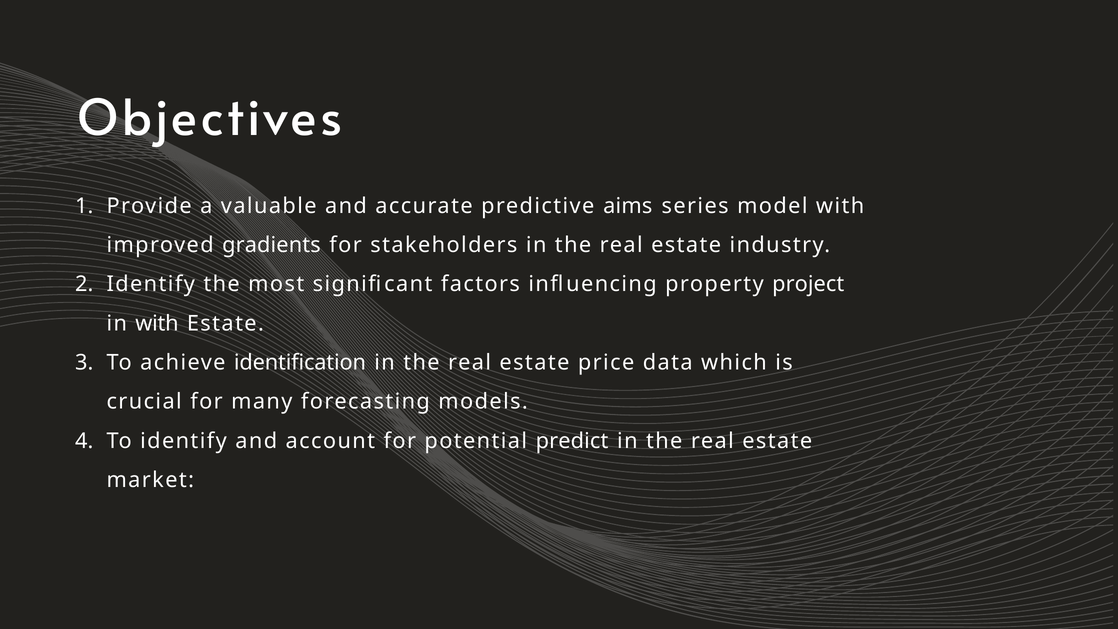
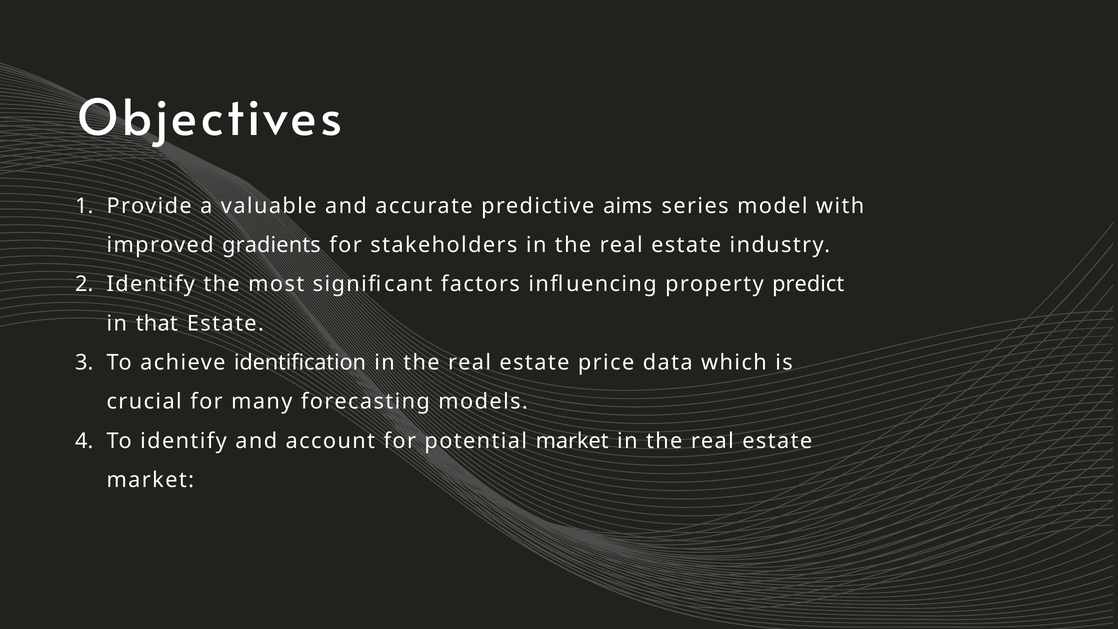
project: project -> predict
in with: with -> that
potential predict: predict -> market
